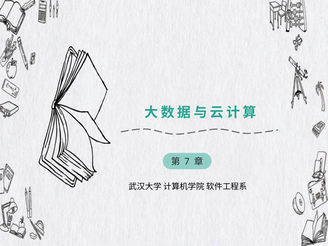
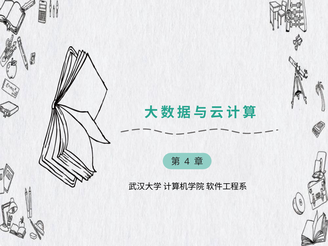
7: 7 -> 4
